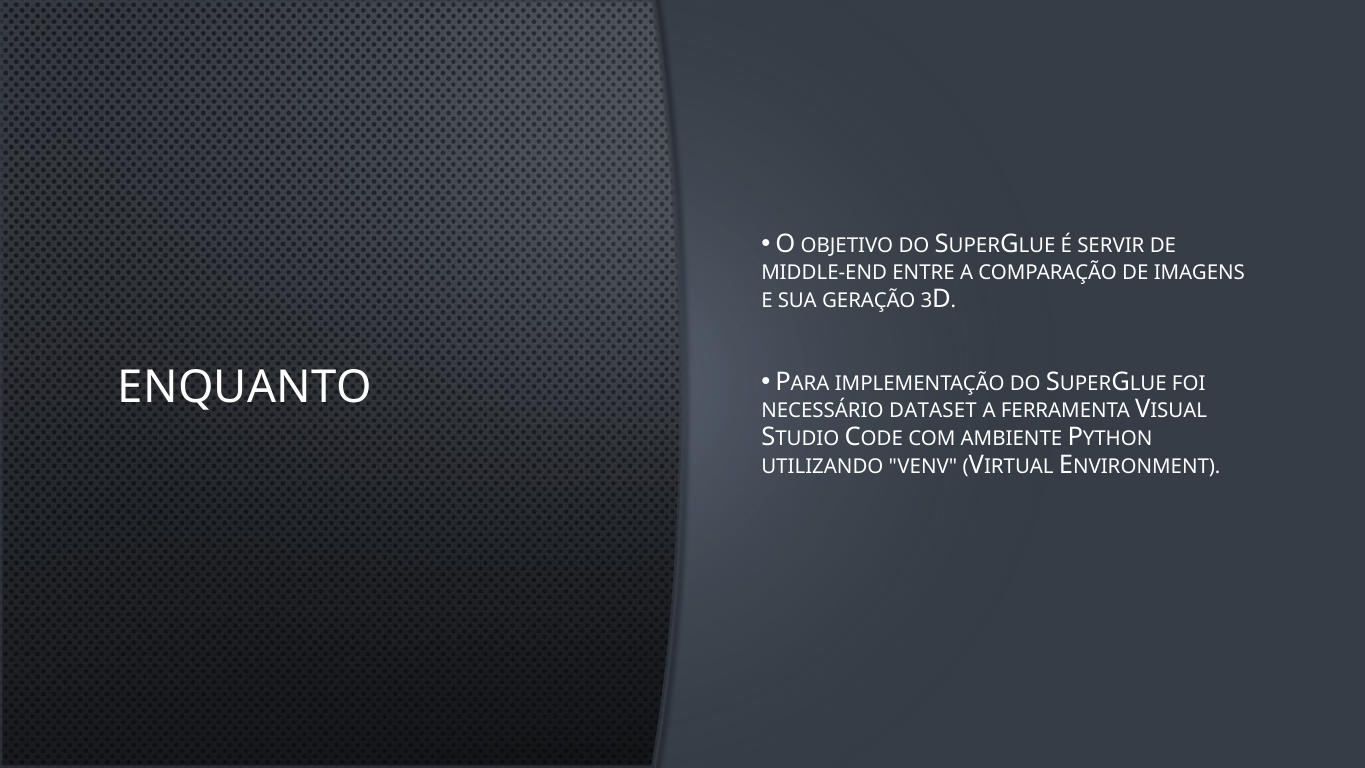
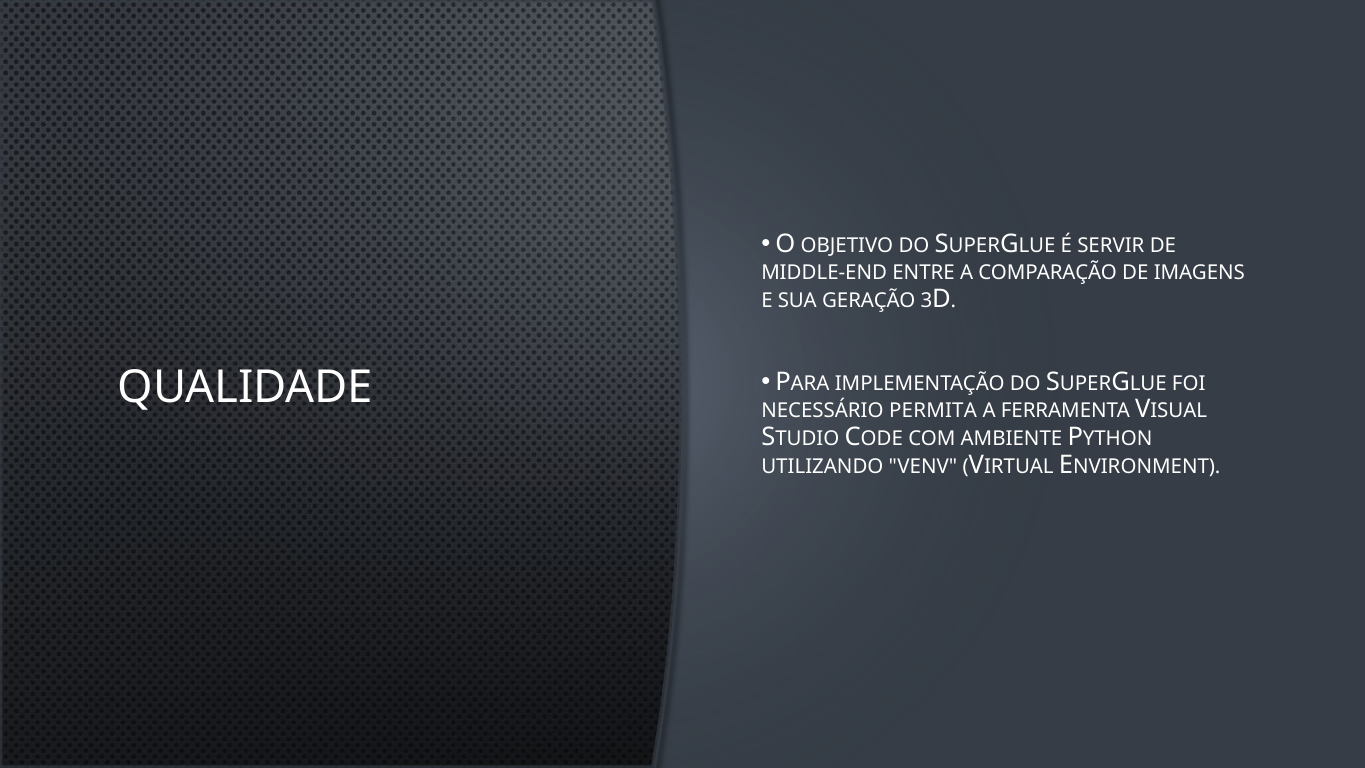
ENQUANTO: ENQUANTO -> QUALIDADE
DATASET: DATASET -> PERMITA
